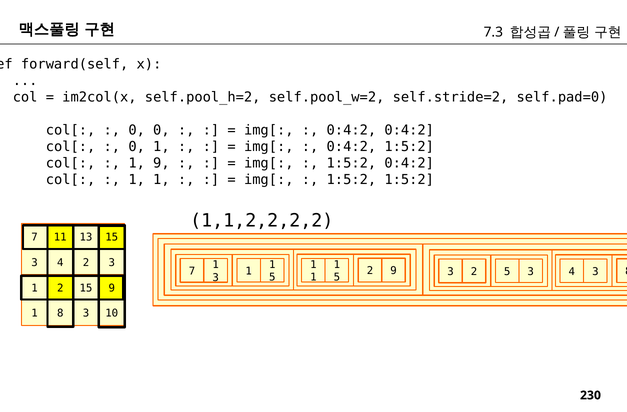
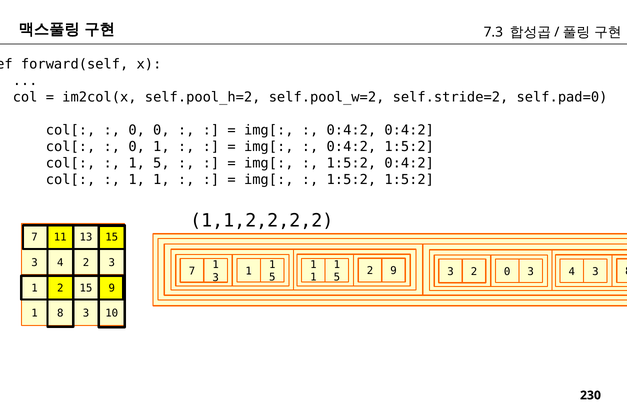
9 at (161, 163): 9 -> 5
2 5: 5 -> 0
